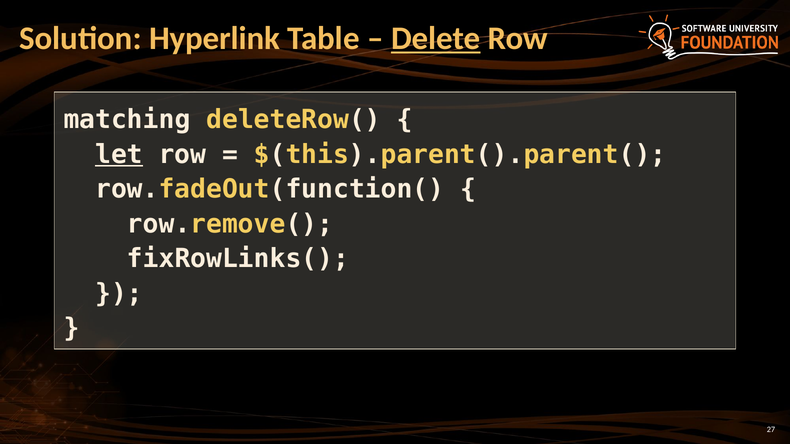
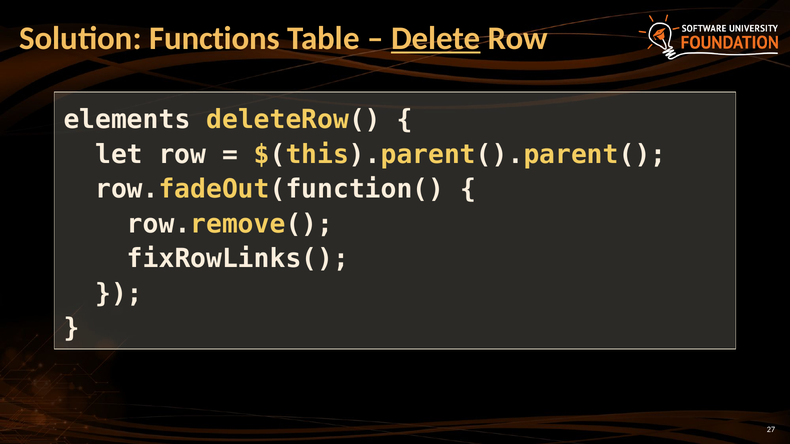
Hyperlink: Hyperlink -> Functions
matching: matching -> elements
let underline: present -> none
